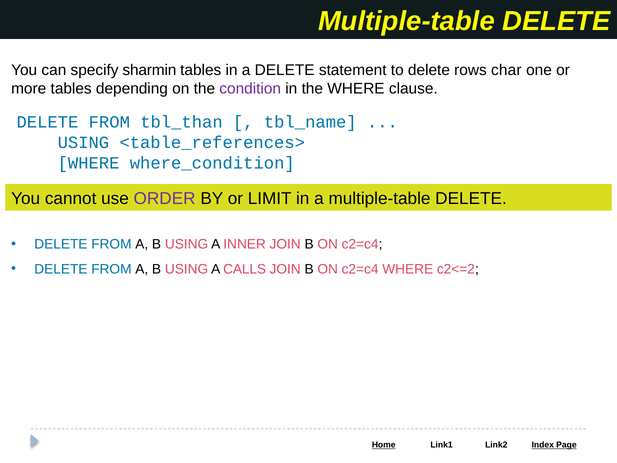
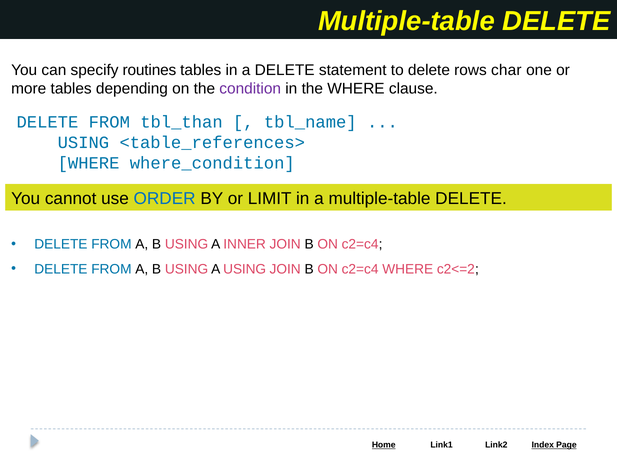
sharmin: sharmin -> routines
ORDER colour: purple -> blue
A CALLS: CALLS -> USING
